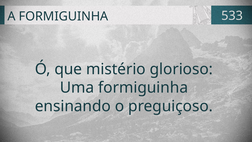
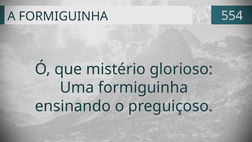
533: 533 -> 554
